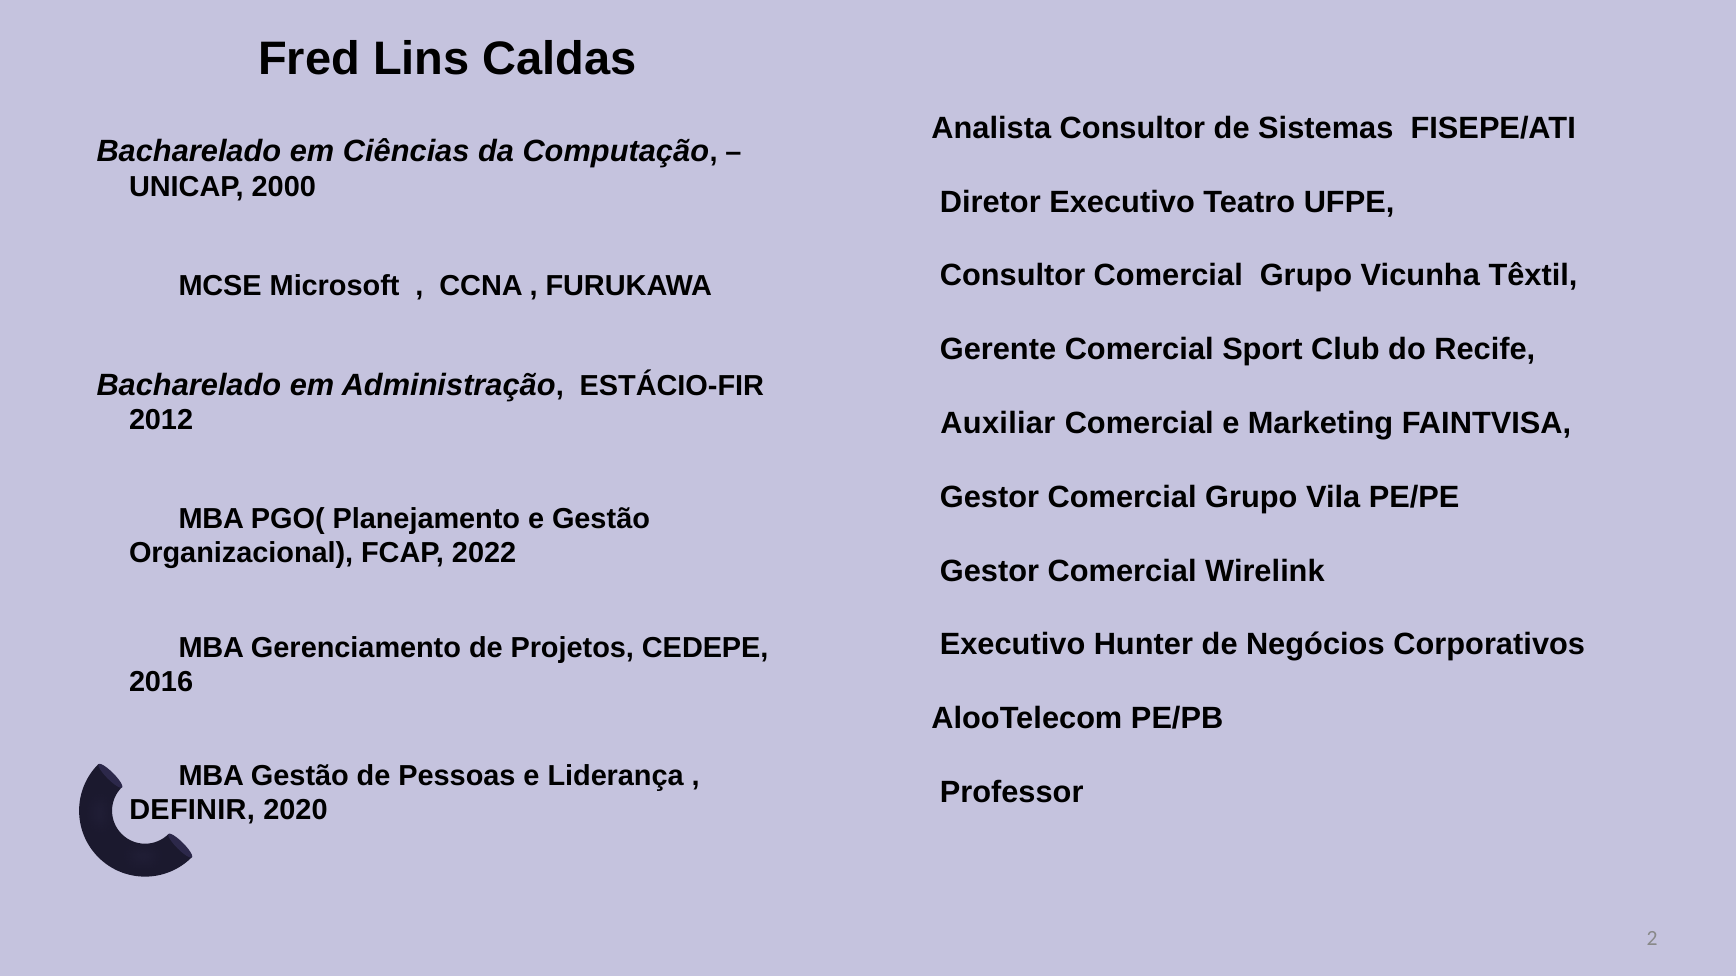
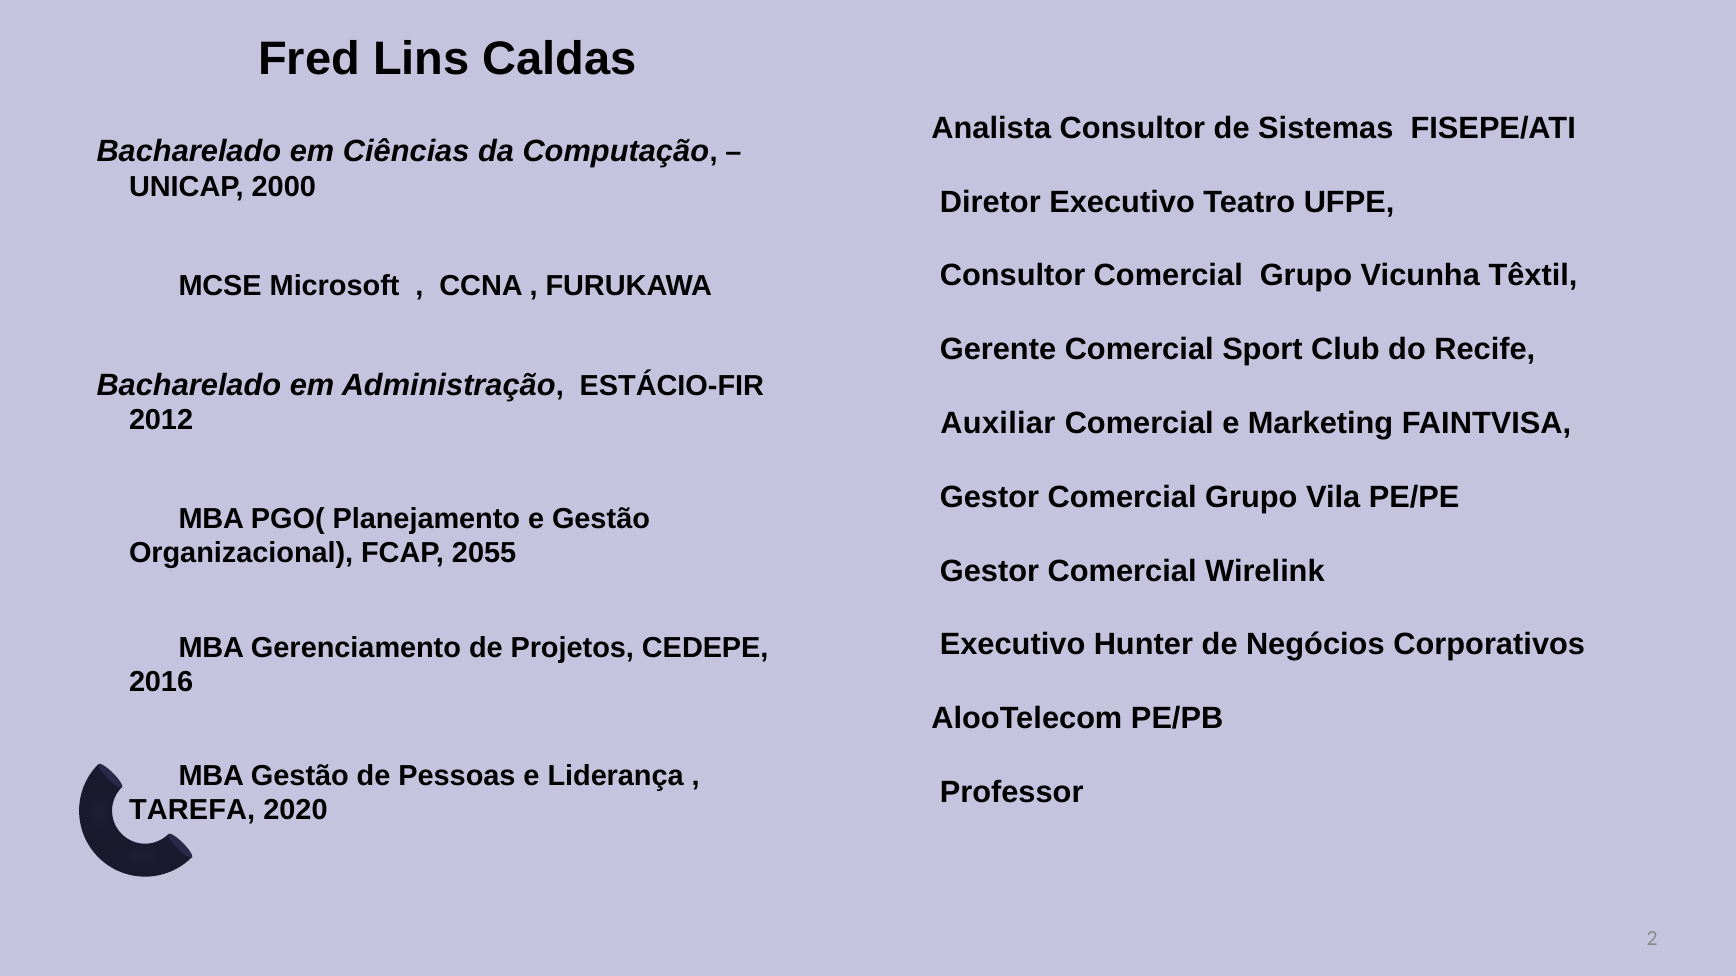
2022: 2022 -> 2055
DEFINIR: DEFINIR -> TAREFA
